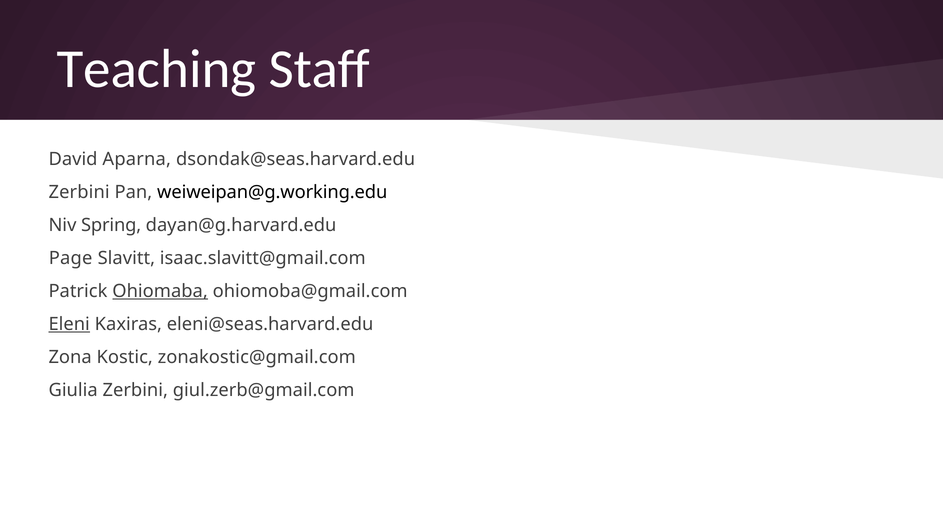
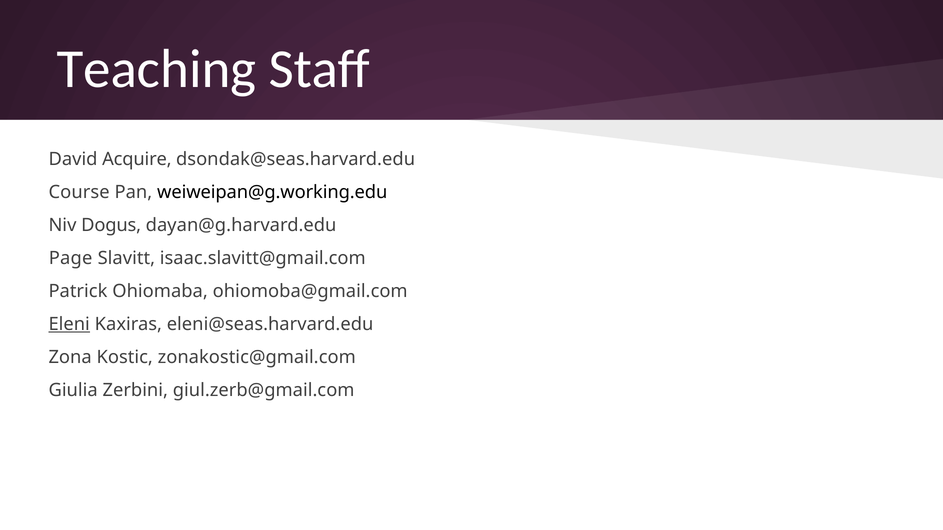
Aparna: Aparna -> Acquire
Zerbini at (79, 193): Zerbini -> Course
Spring: Spring -> Dogus
Ohiomaba underline: present -> none
